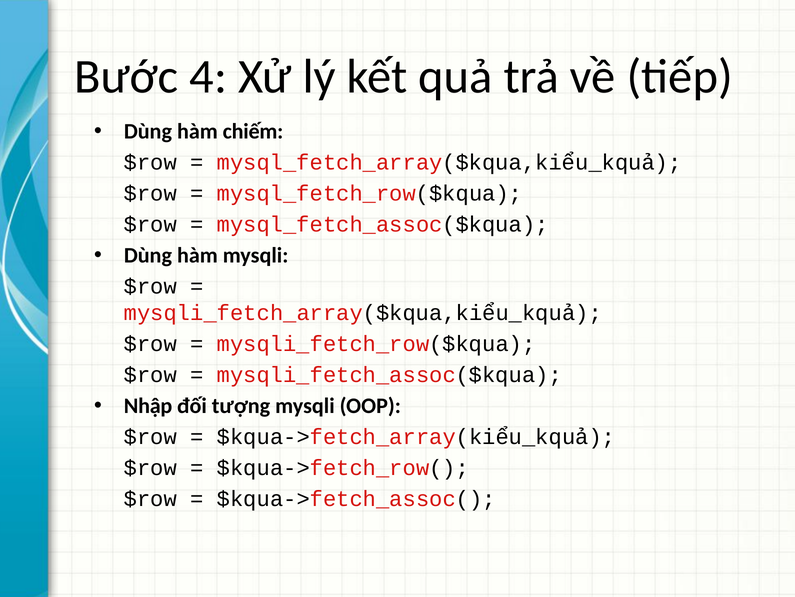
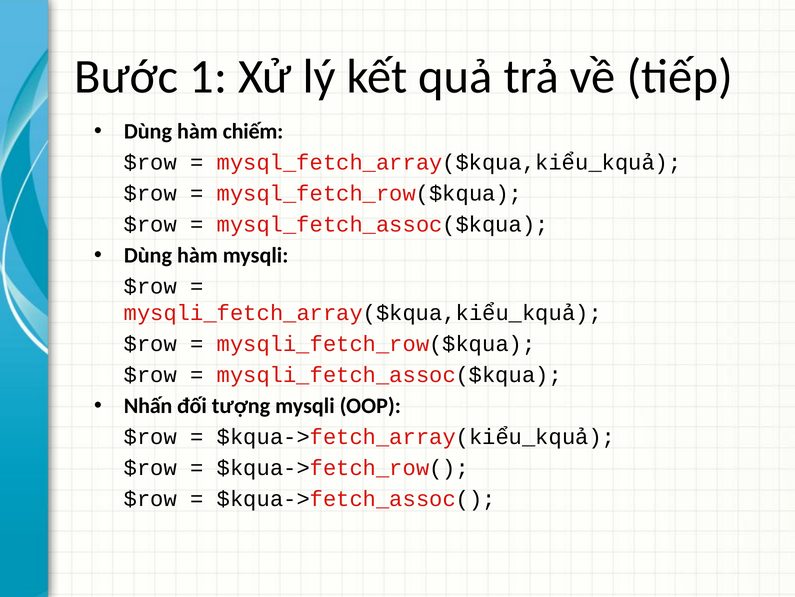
4: 4 -> 1
Nhập: Nhập -> Nhấn
